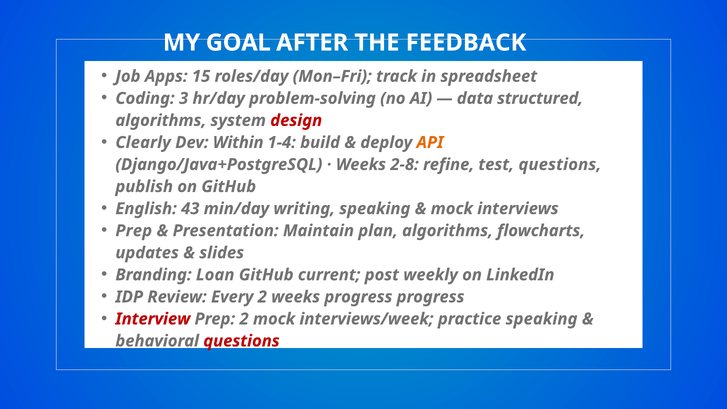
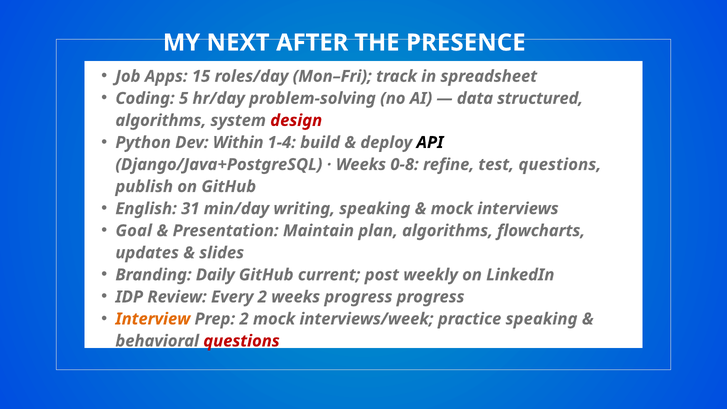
GOAL: GOAL -> NEXT
FEEDBACK: FEEDBACK -> PRESENCE
3: 3 -> 5
Clearly: Clearly -> Python
API colour: orange -> black
2-8: 2-8 -> 0-8
43: 43 -> 31
Prep at (134, 231): Prep -> Goal
Loan: Loan -> Daily
Interview colour: red -> orange
